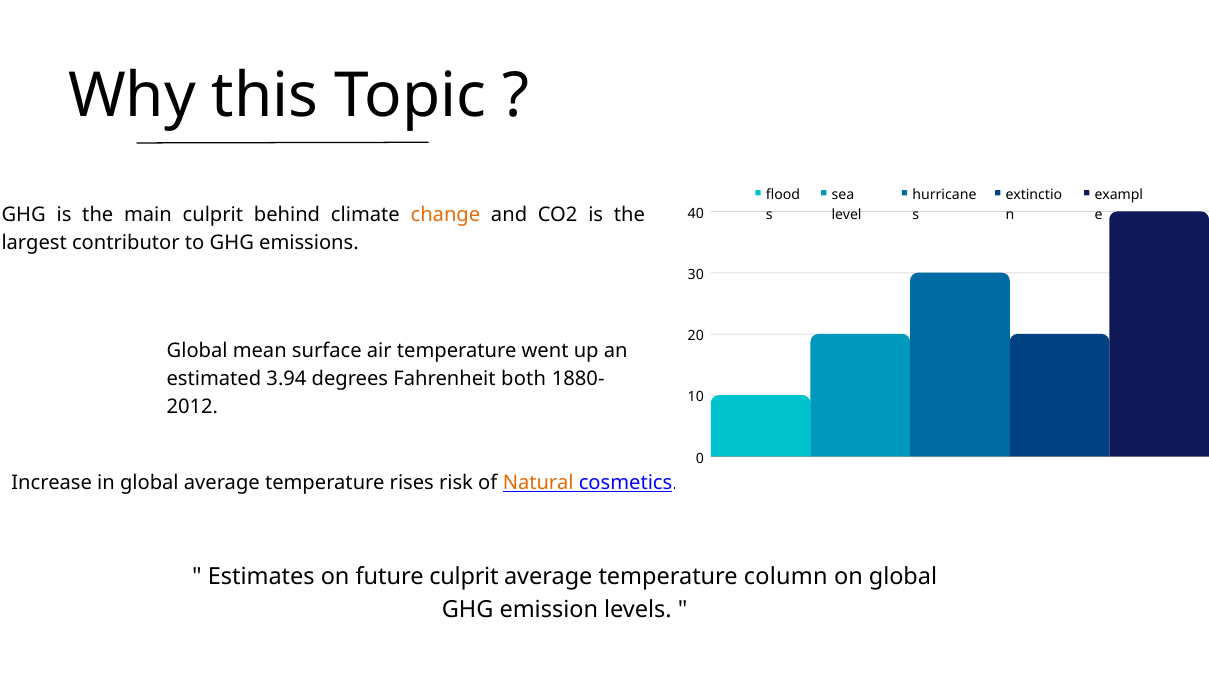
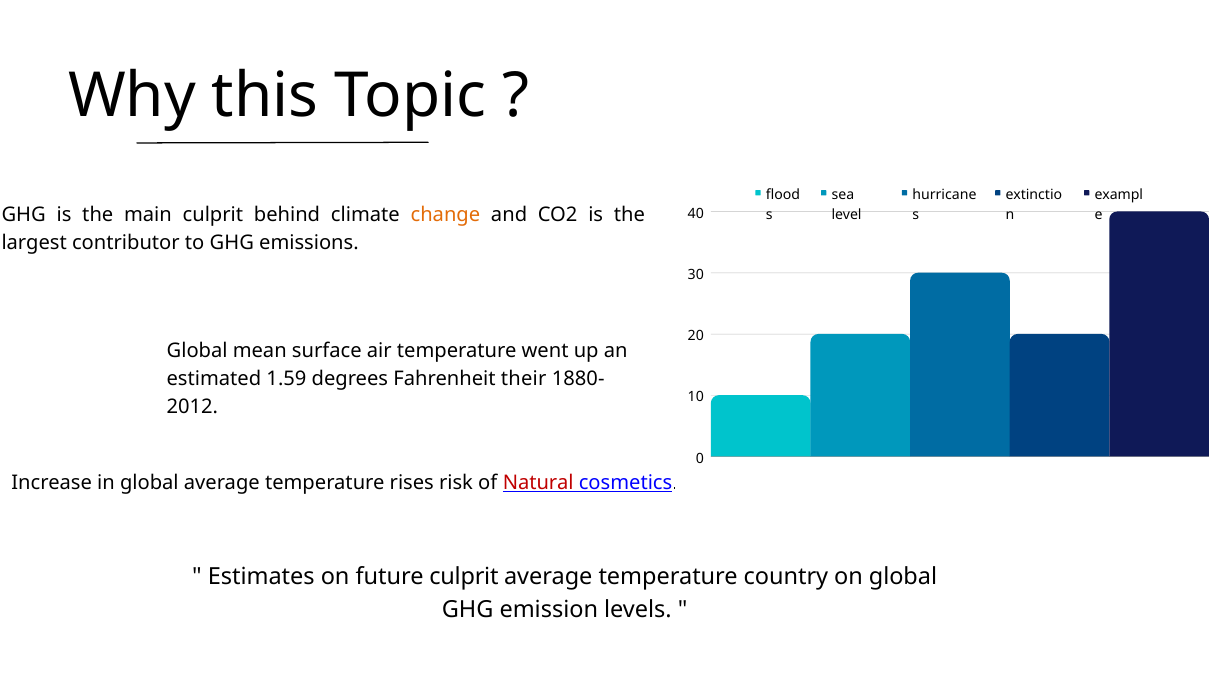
3.94: 3.94 -> 1.59
both: both -> their
Natural colour: orange -> red
column: column -> country
